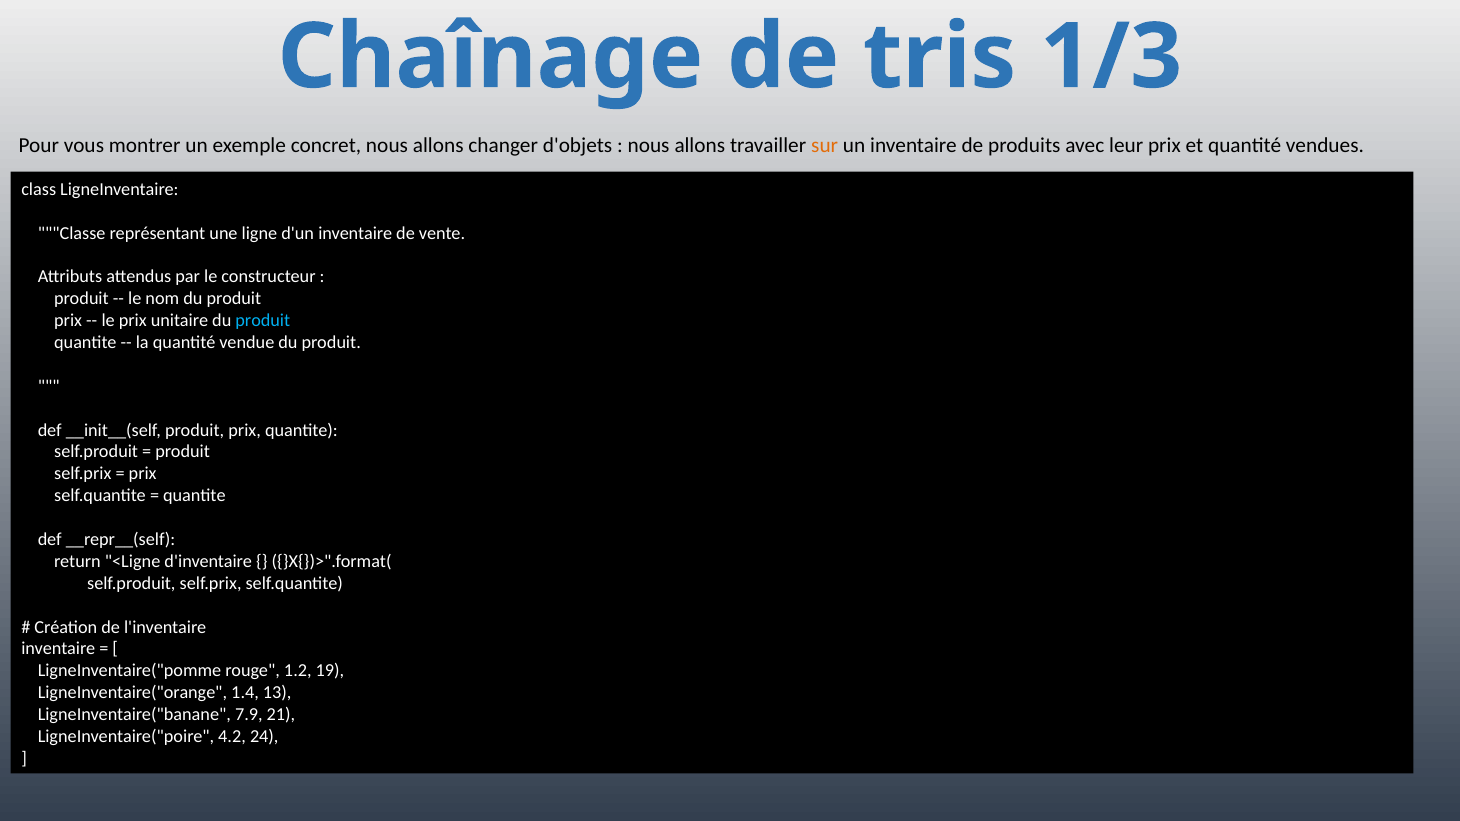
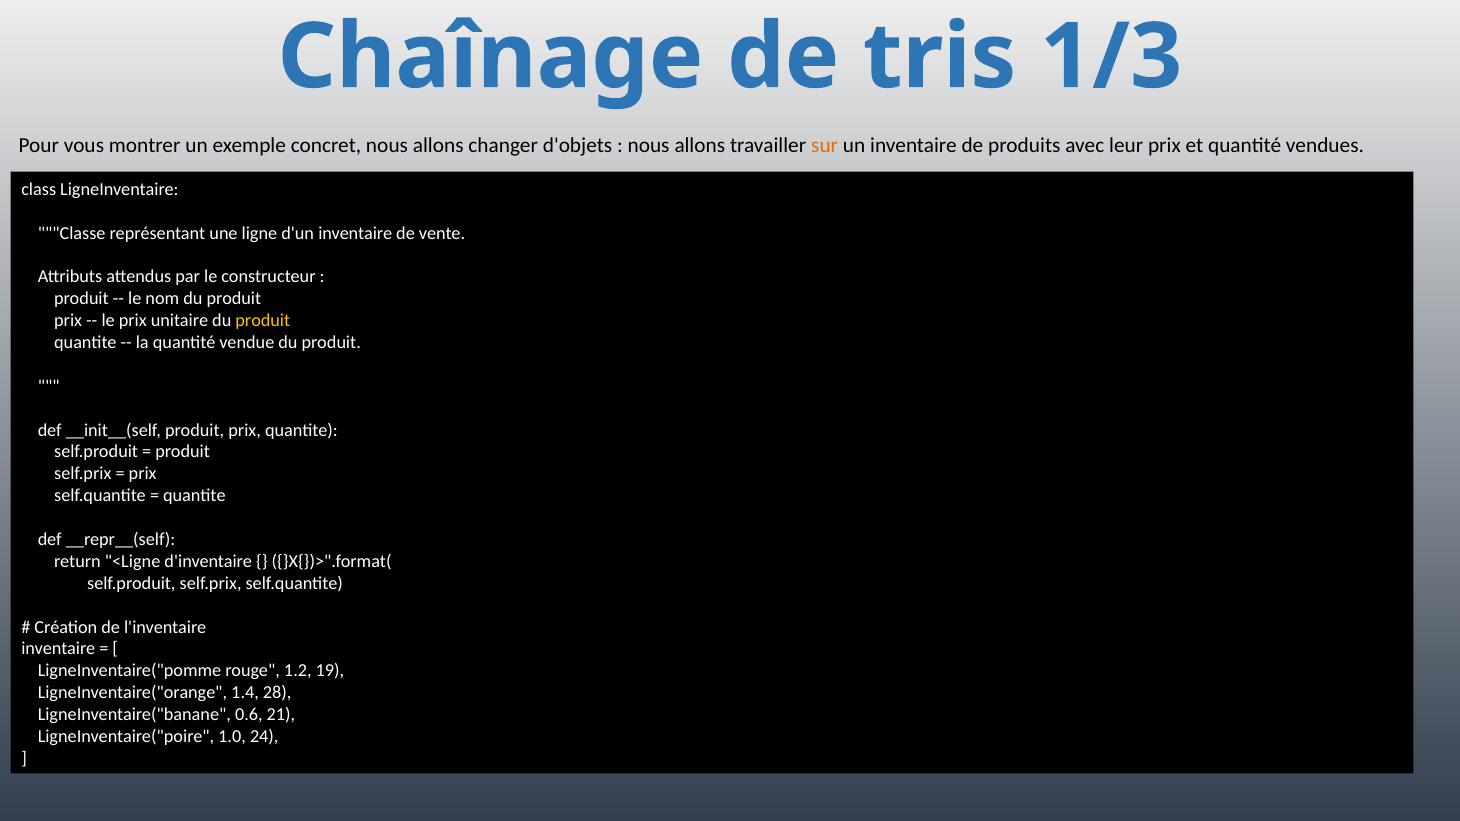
produit at (263, 321) colour: light blue -> yellow
13: 13 -> 28
7.9: 7.9 -> 0.6
4.2: 4.2 -> 1.0
